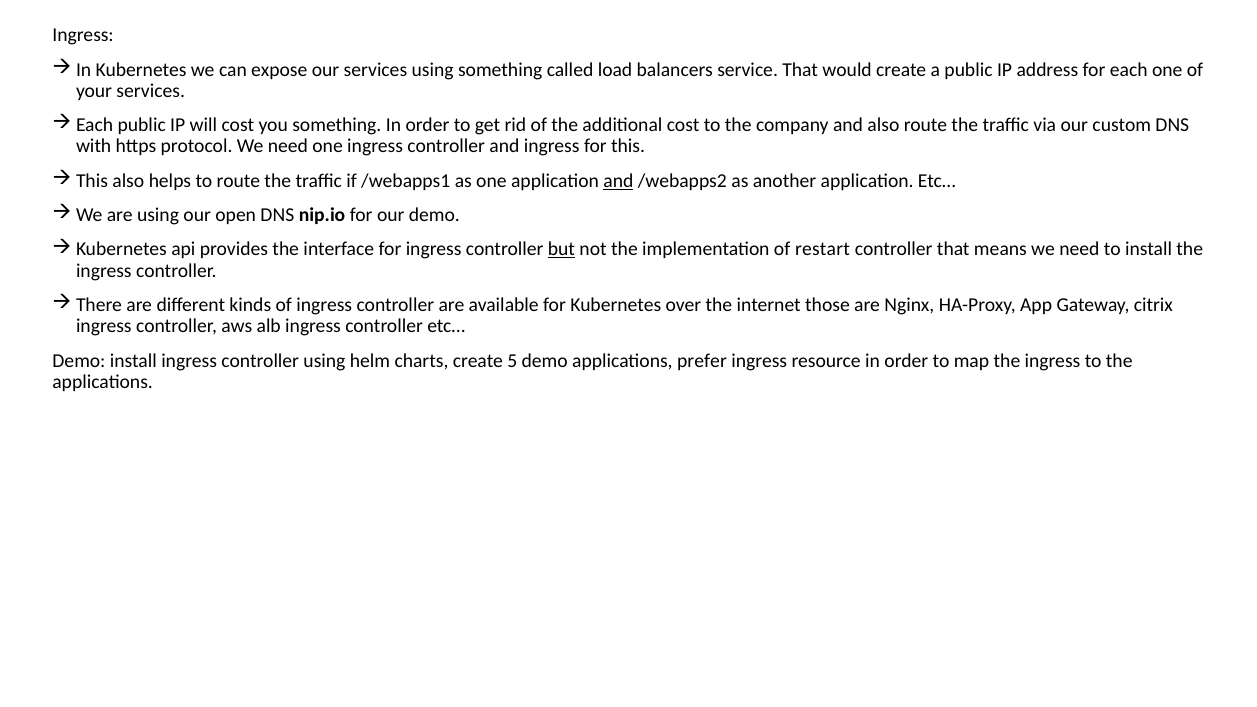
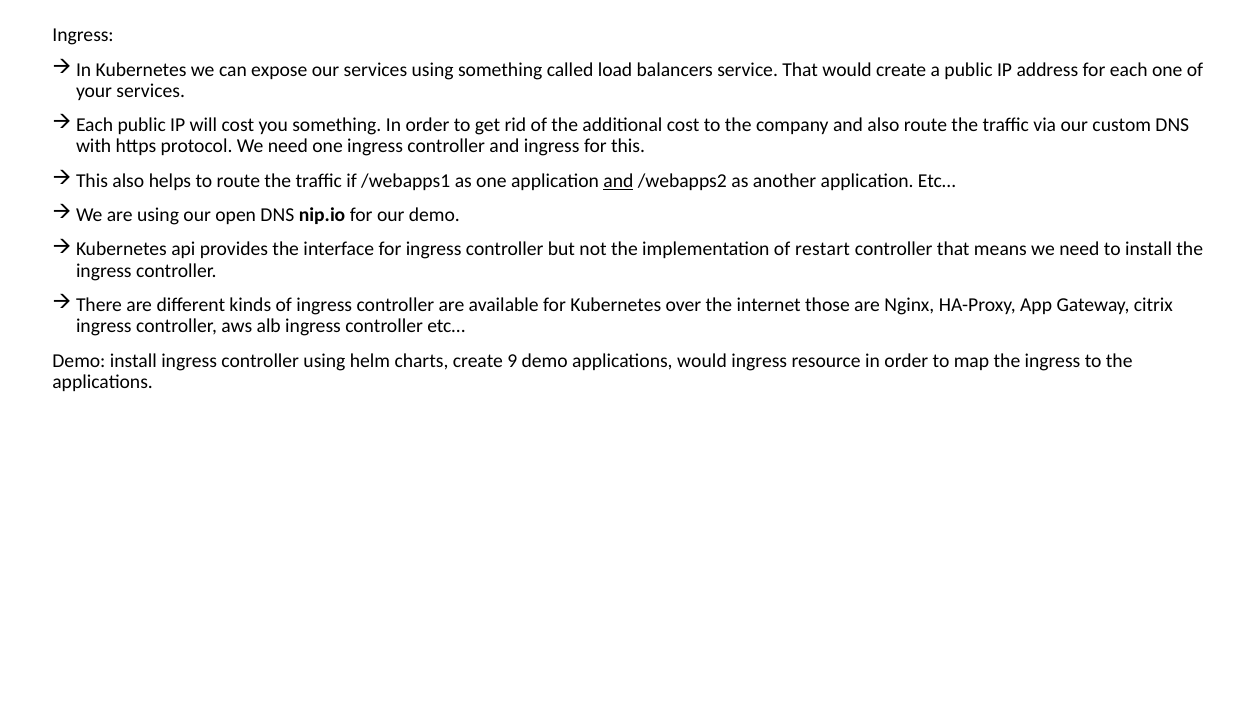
but underline: present -> none
5: 5 -> 9
applications prefer: prefer -> would
